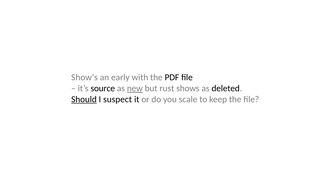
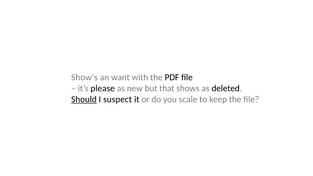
early: early -> want
source: source -> please
new underline: present -> none
rust: rust -> that
